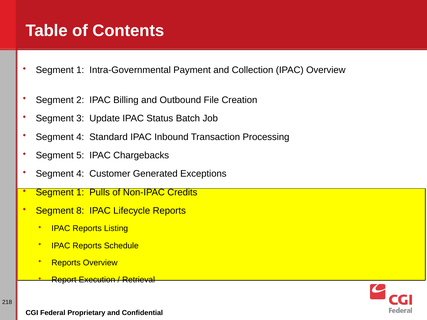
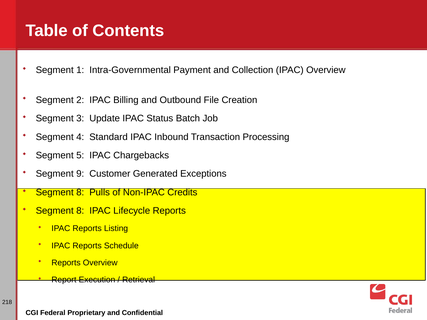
4 at (80, 174): 4 -> 9
1 at (80, 193): 1 -> 8
